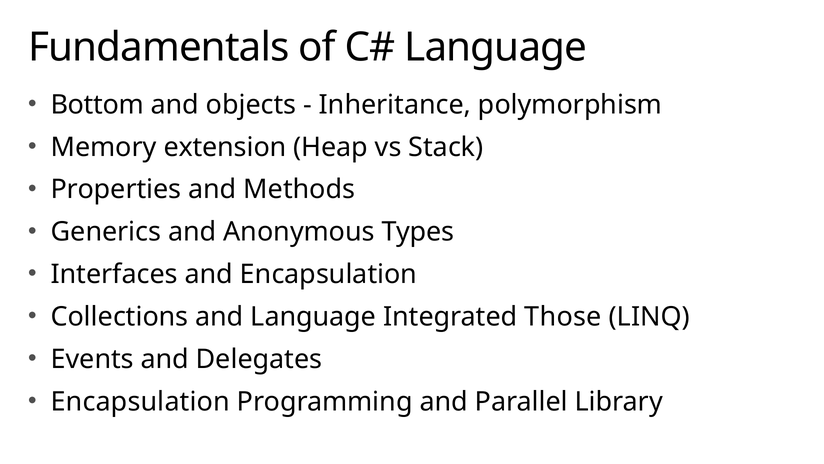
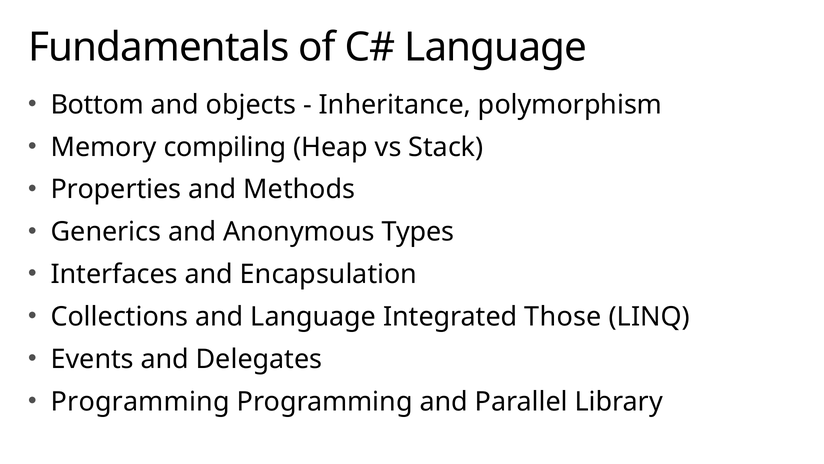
extension: extension -> compiling
Encapsulation at (140, 401): Encapsulation -> Programming
